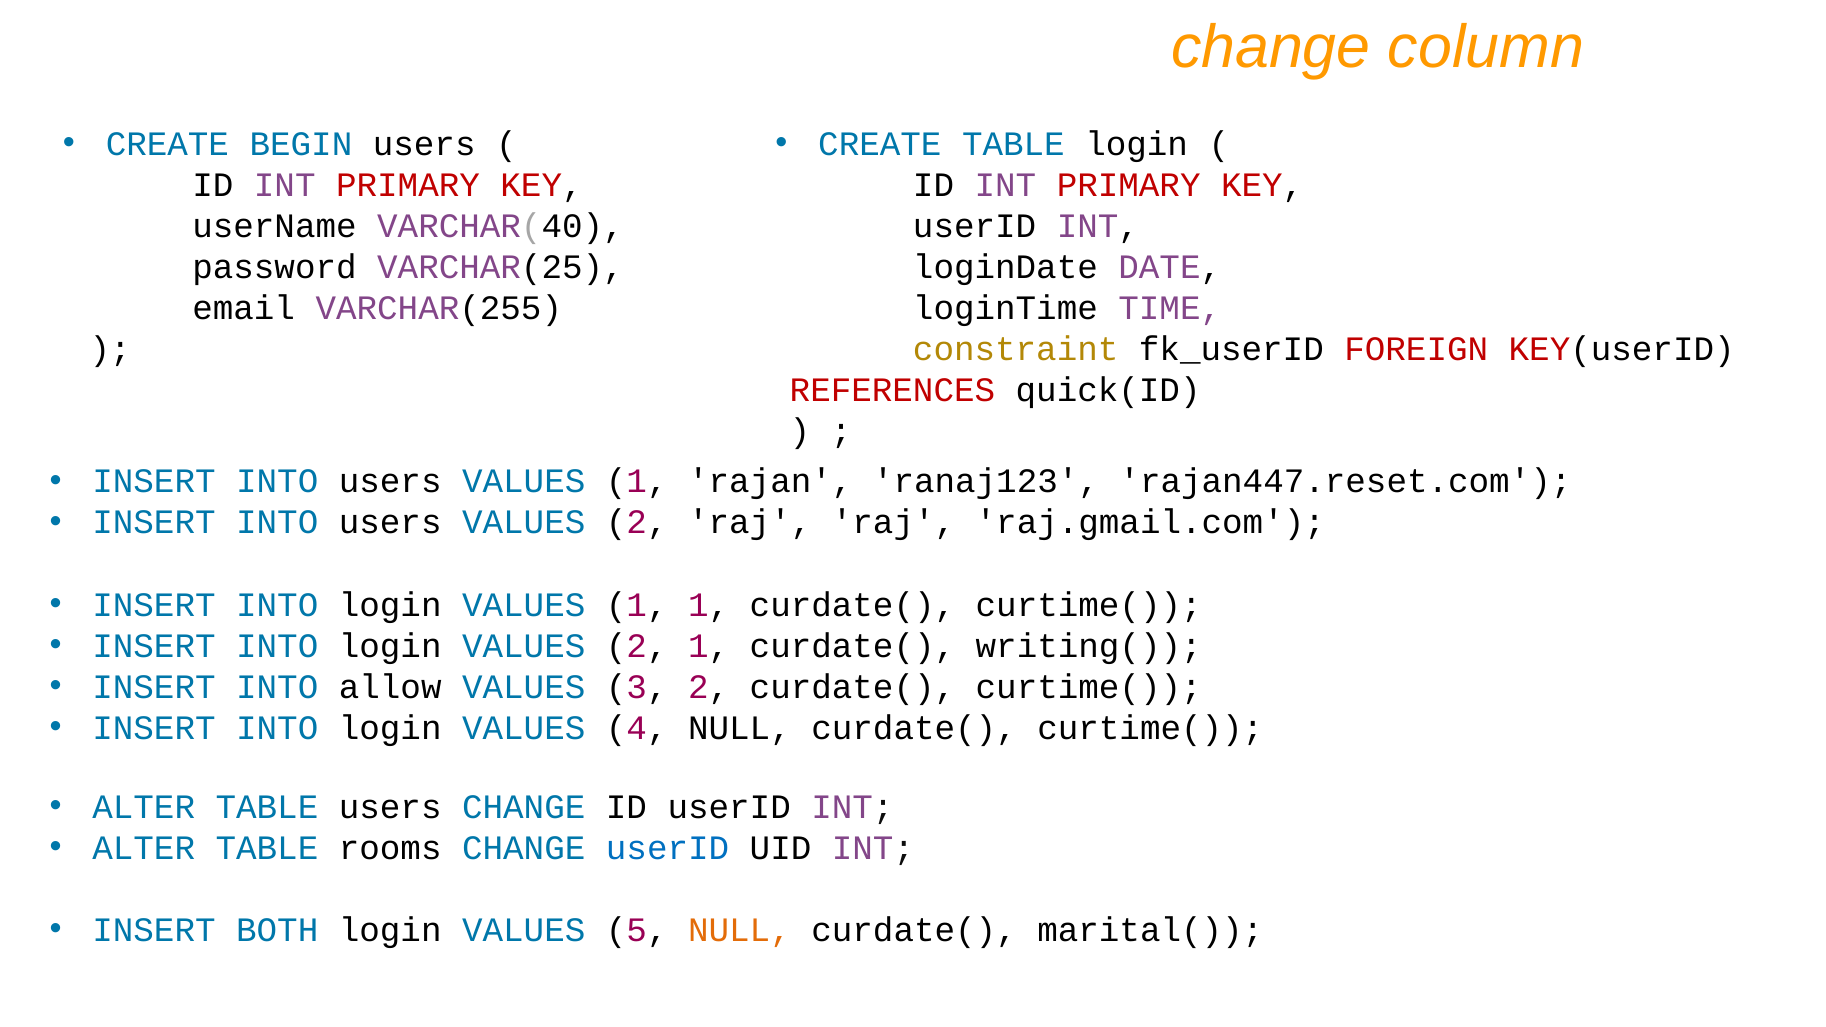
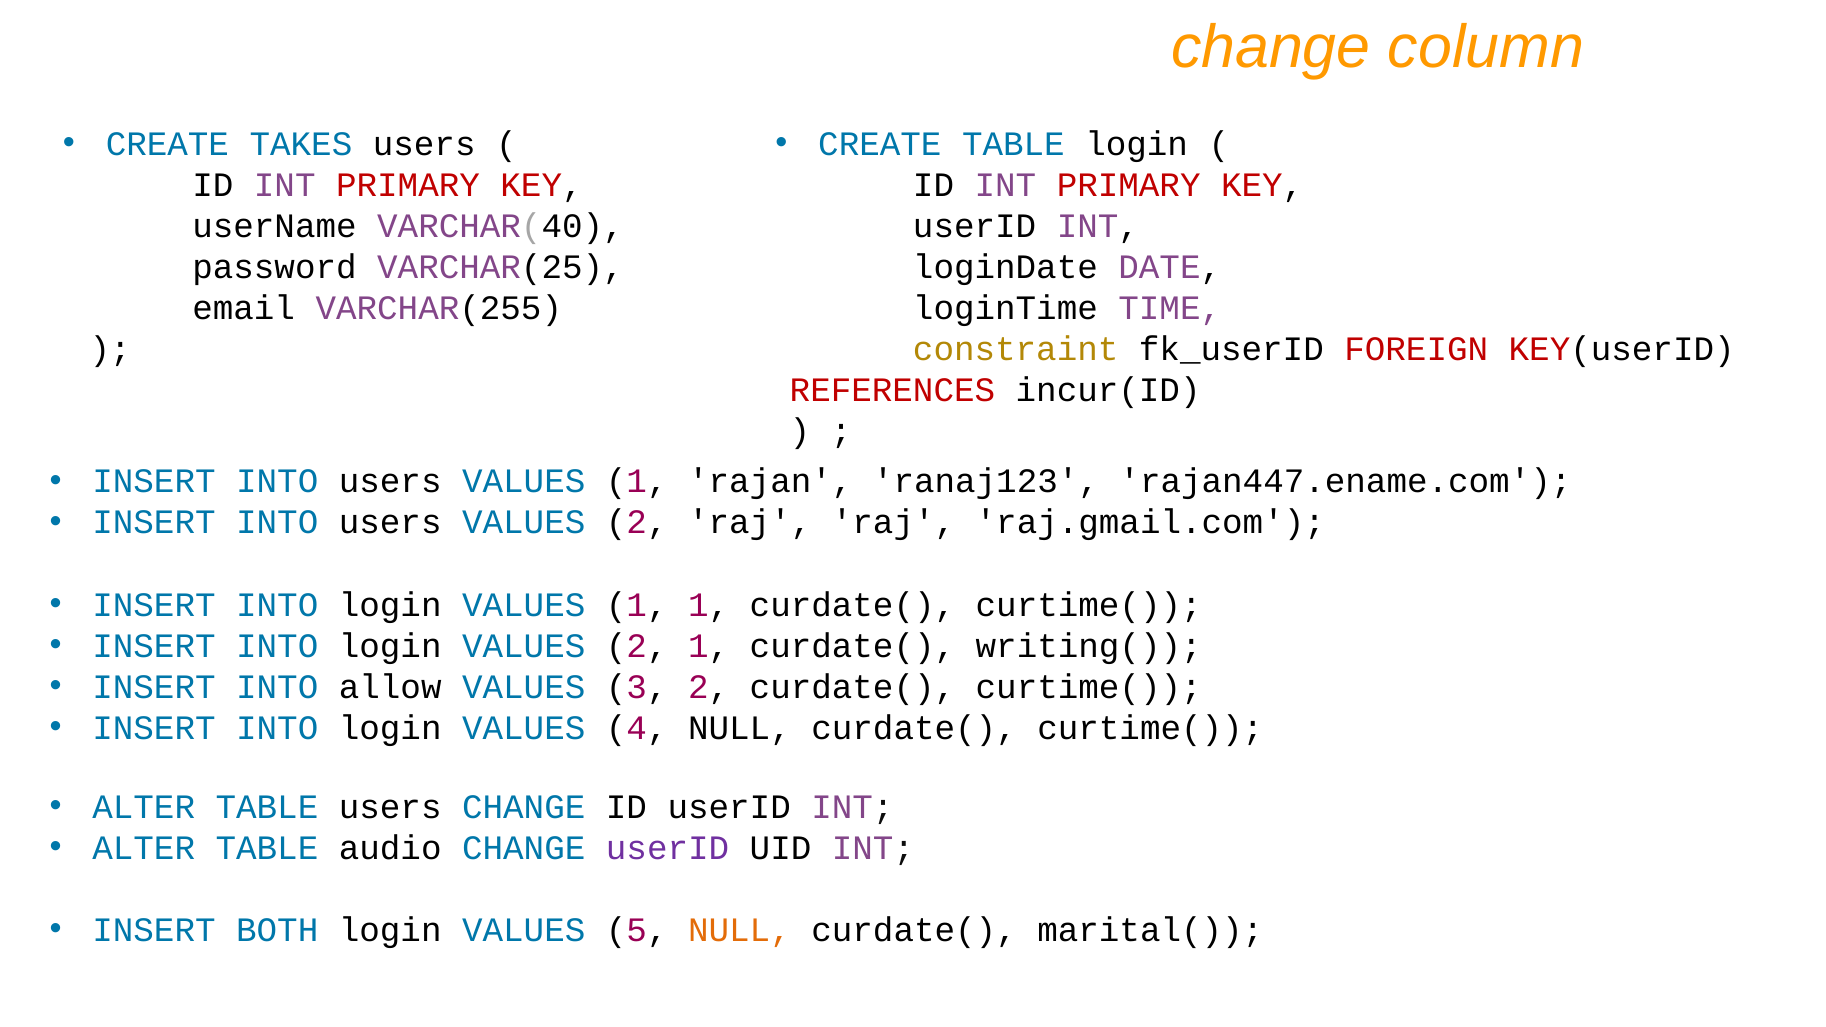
BEGIN: BEGIN -> TAKES
quick(ID: quick(ID -> incur(ID
rajan447.reset.com: rajan447.reset.com -> rajan447.ename.com
rooms: rooms -> audio
userID at (668, 848) colour: blue -> purple
